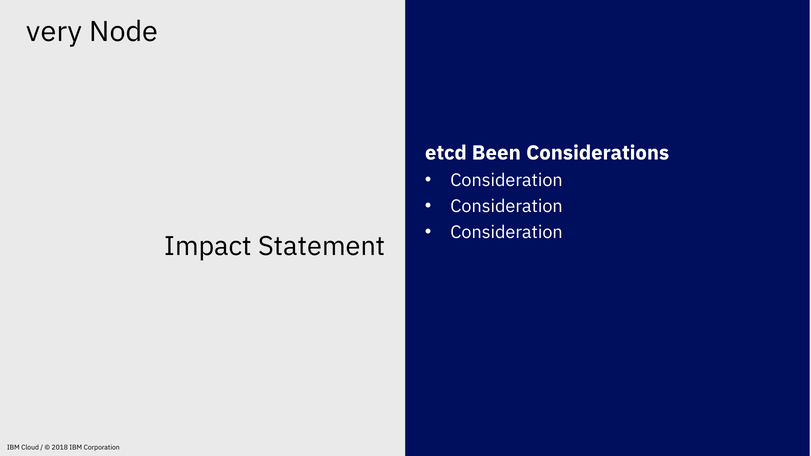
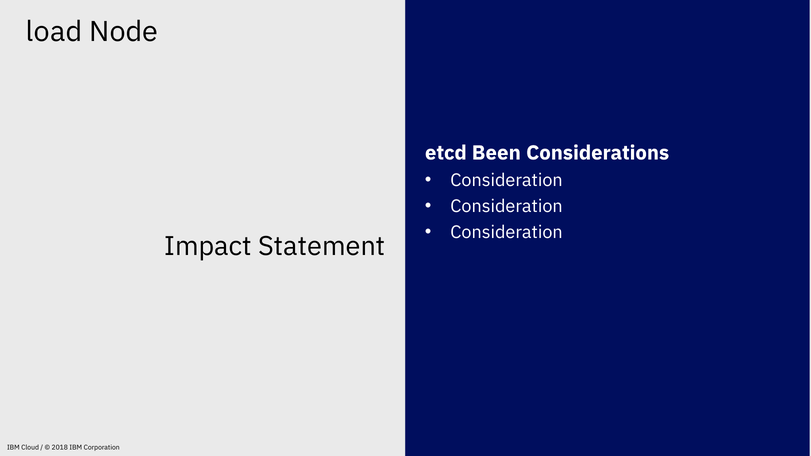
very: very -> load
